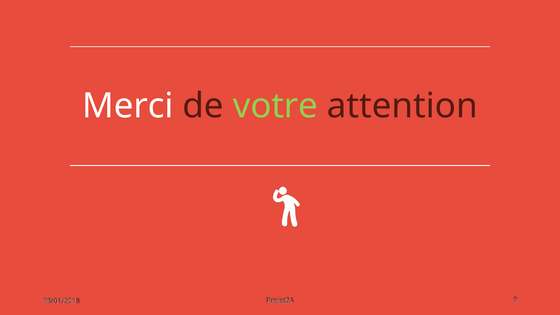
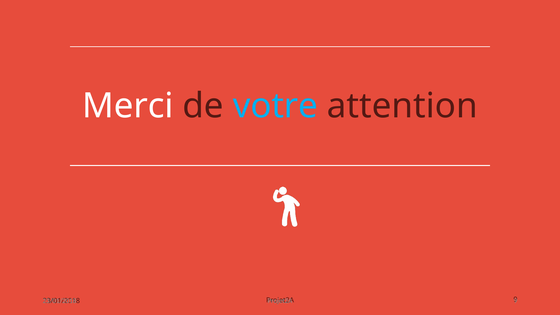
votre colour: light green -> light blue
